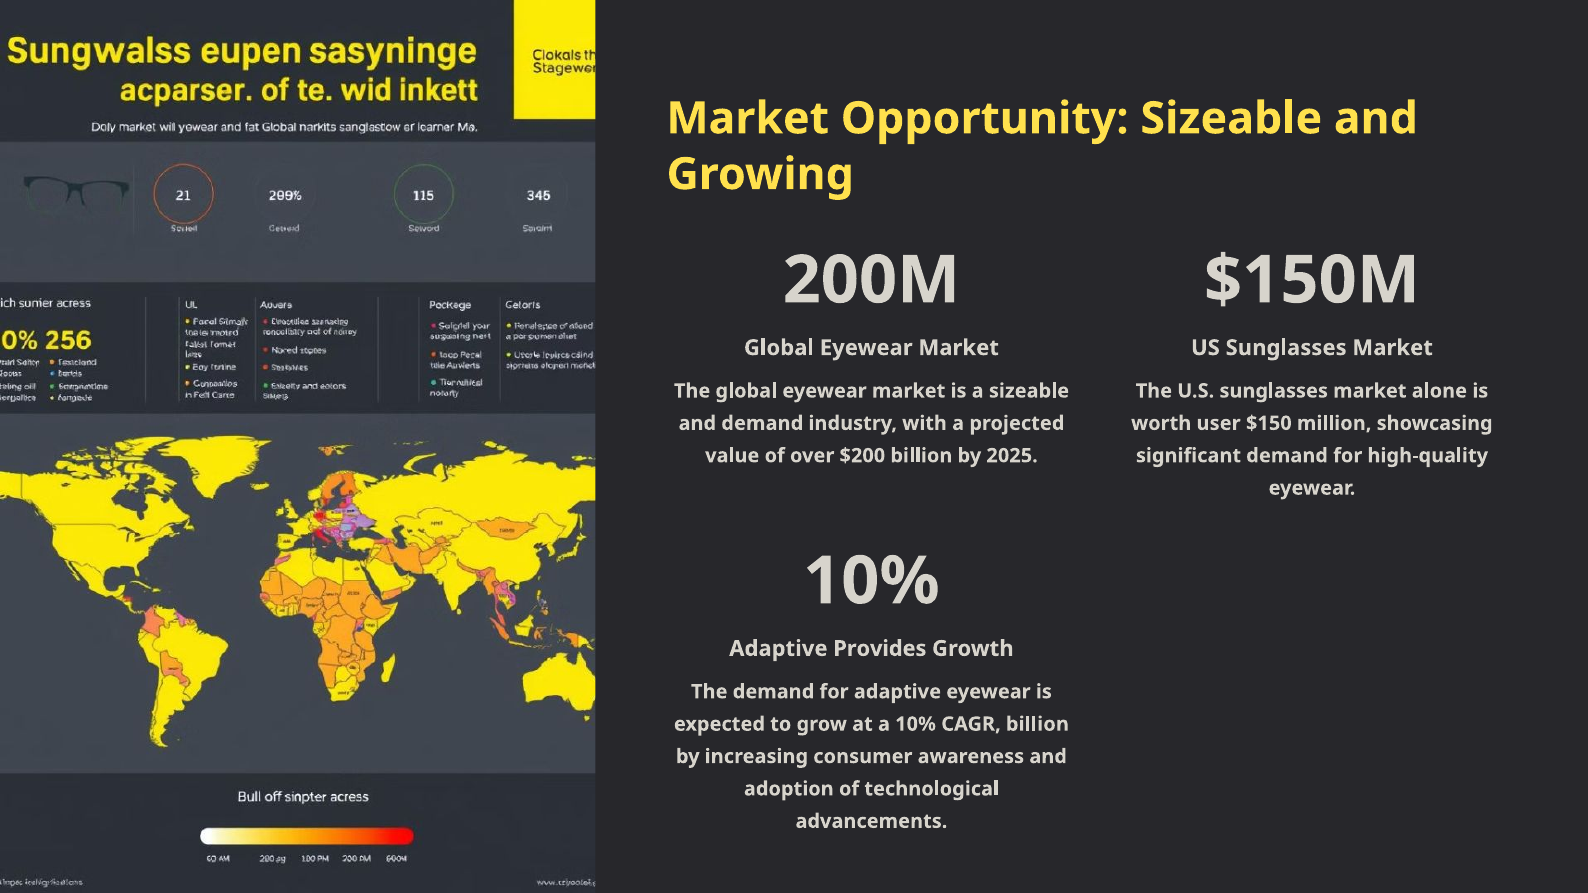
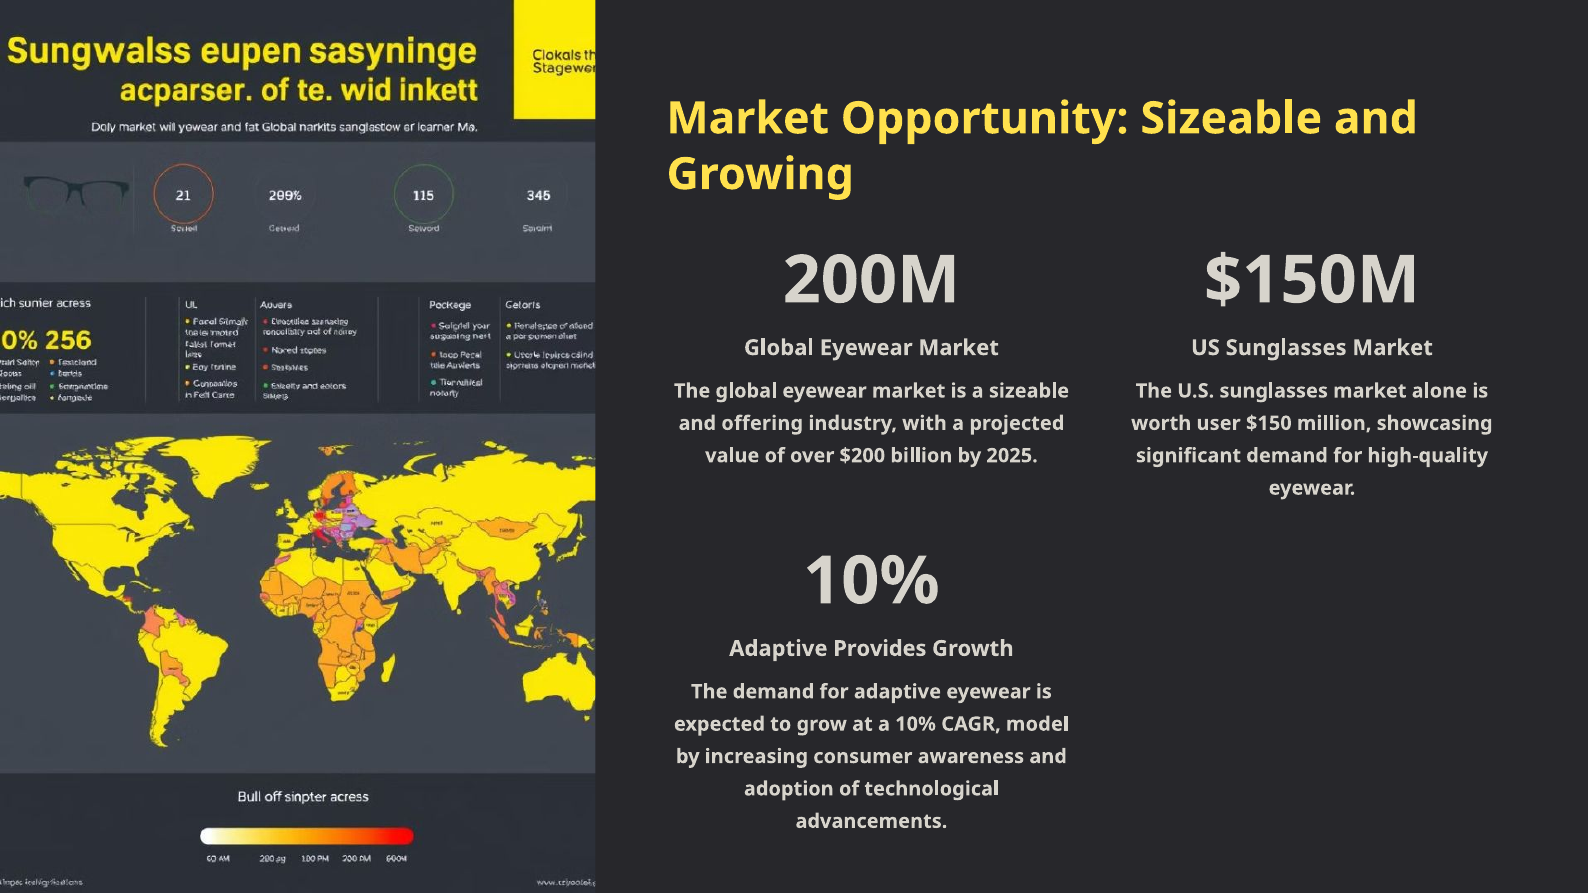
and demand: demand -> offering
CAGR billion: billion -> model
